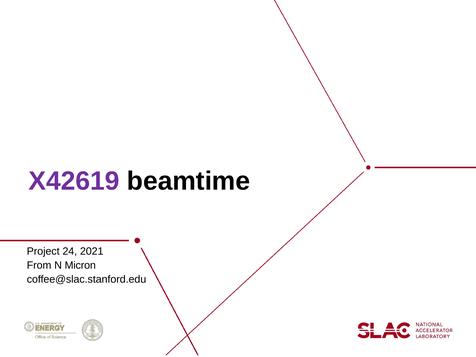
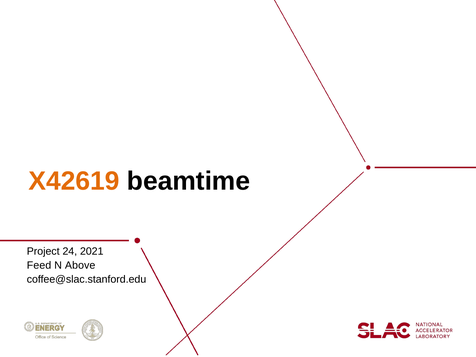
X42619 colour: purple -> orange
From: From -> Feed
Micron: Micron -> Above
